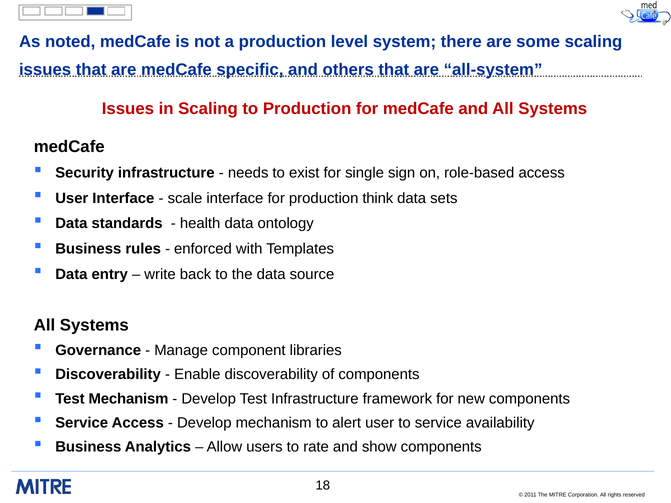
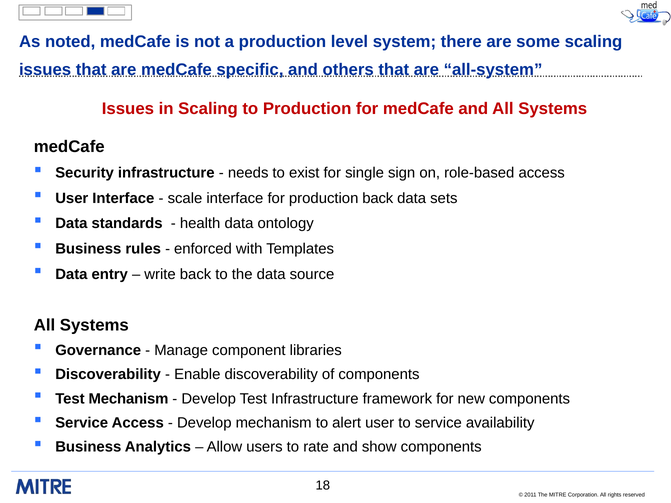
production think: think -> back
